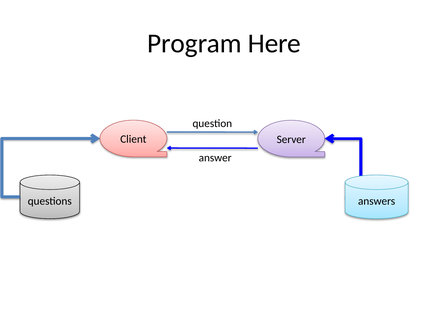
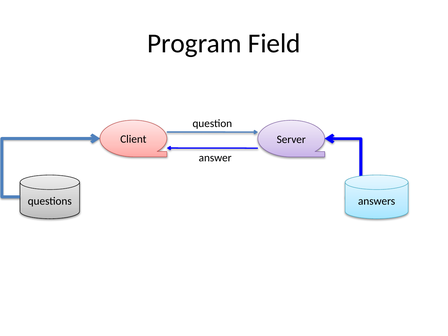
Here: Here -> Field
